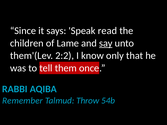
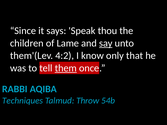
read: read -> thou
2:2: 2:2 -> 4:2
them underline: none -> present
Remember: Remember -> Techniques
